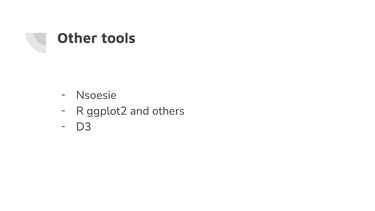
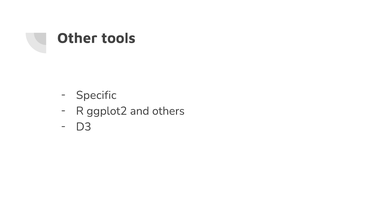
Nsoesie: Nsoesie -> Specific
